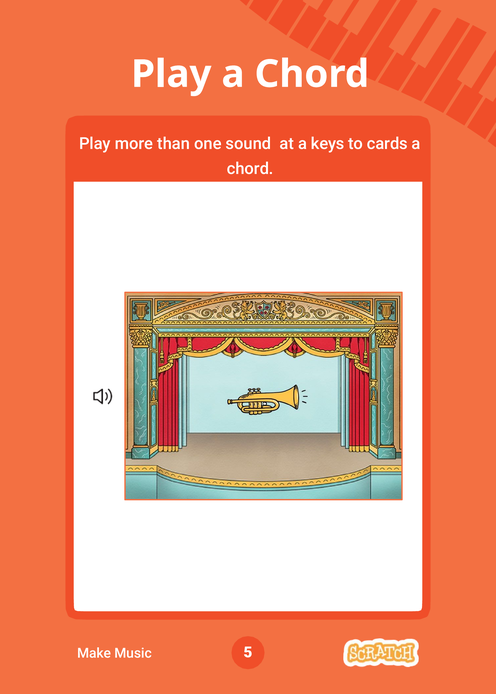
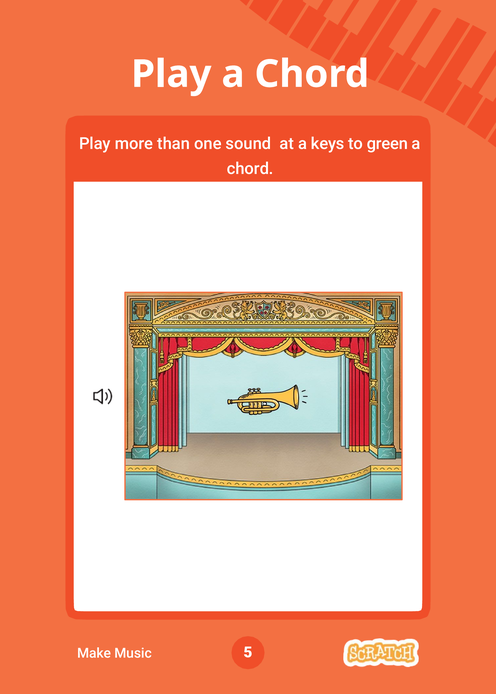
cards: cards -> green
